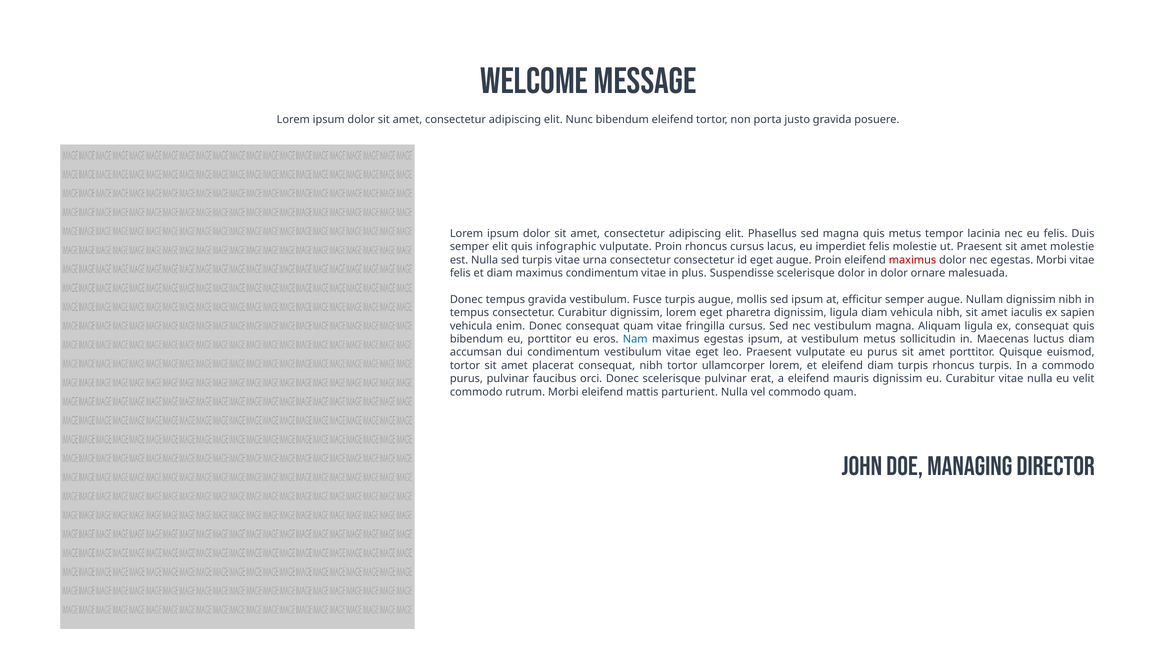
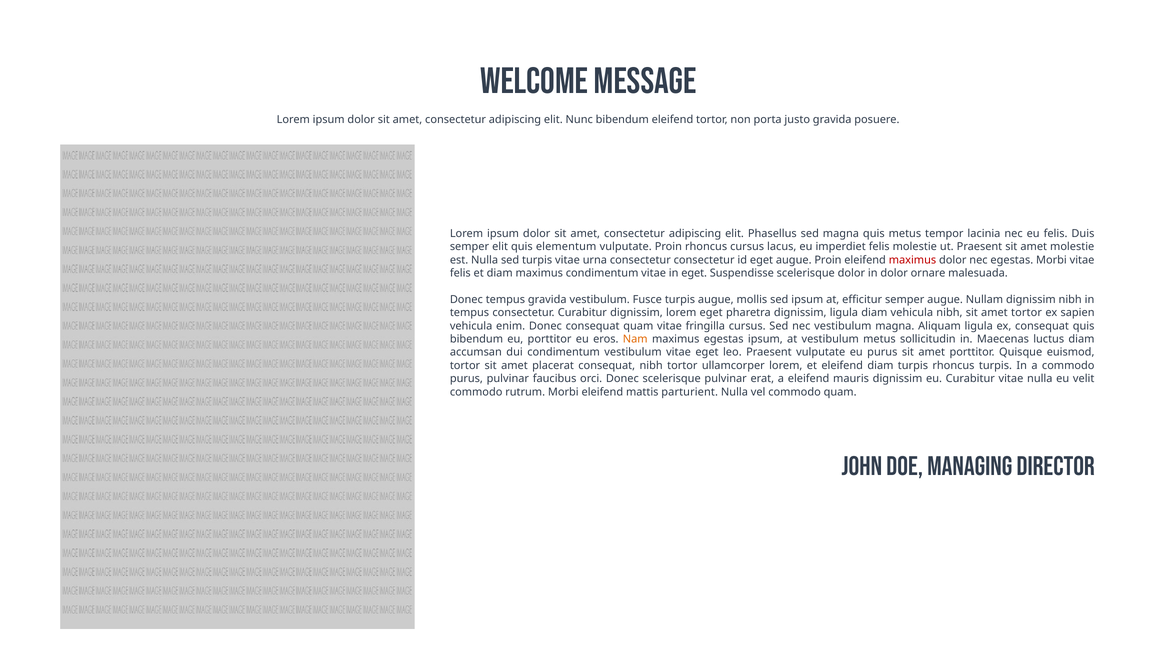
infographic: infographic -> elementum
in plus: plus -> eget
amet iaculis: iaculis -> tortor
Nam colour: blue -> orange
